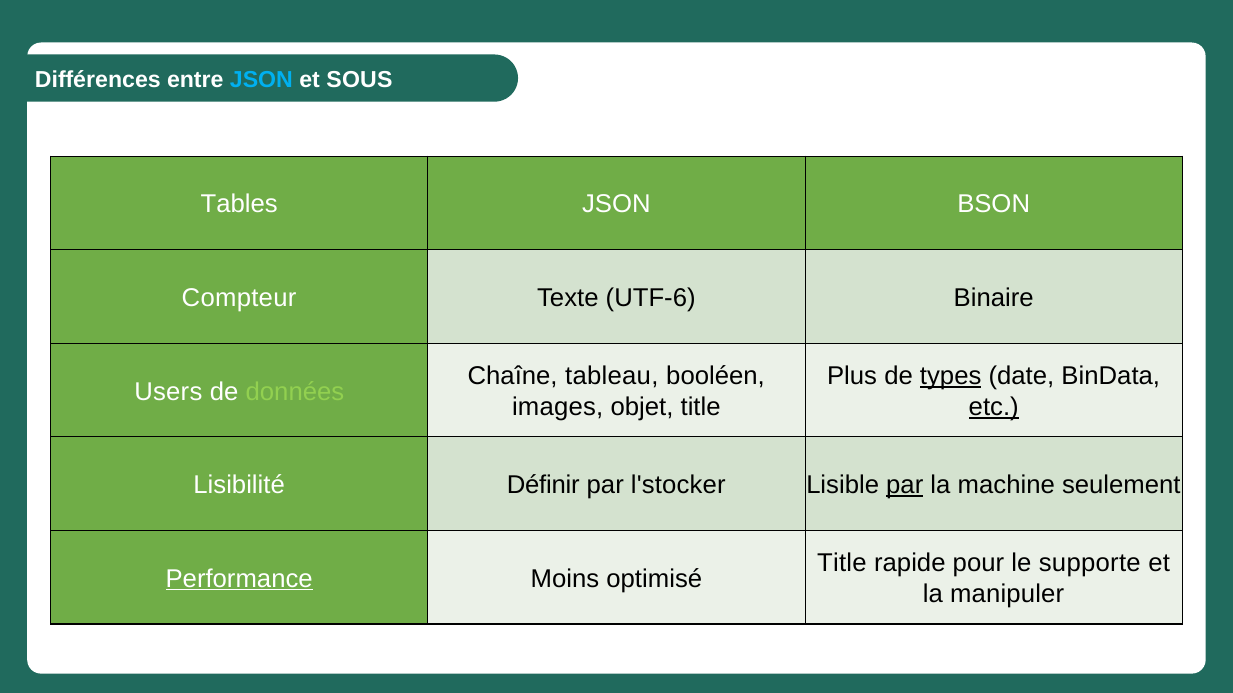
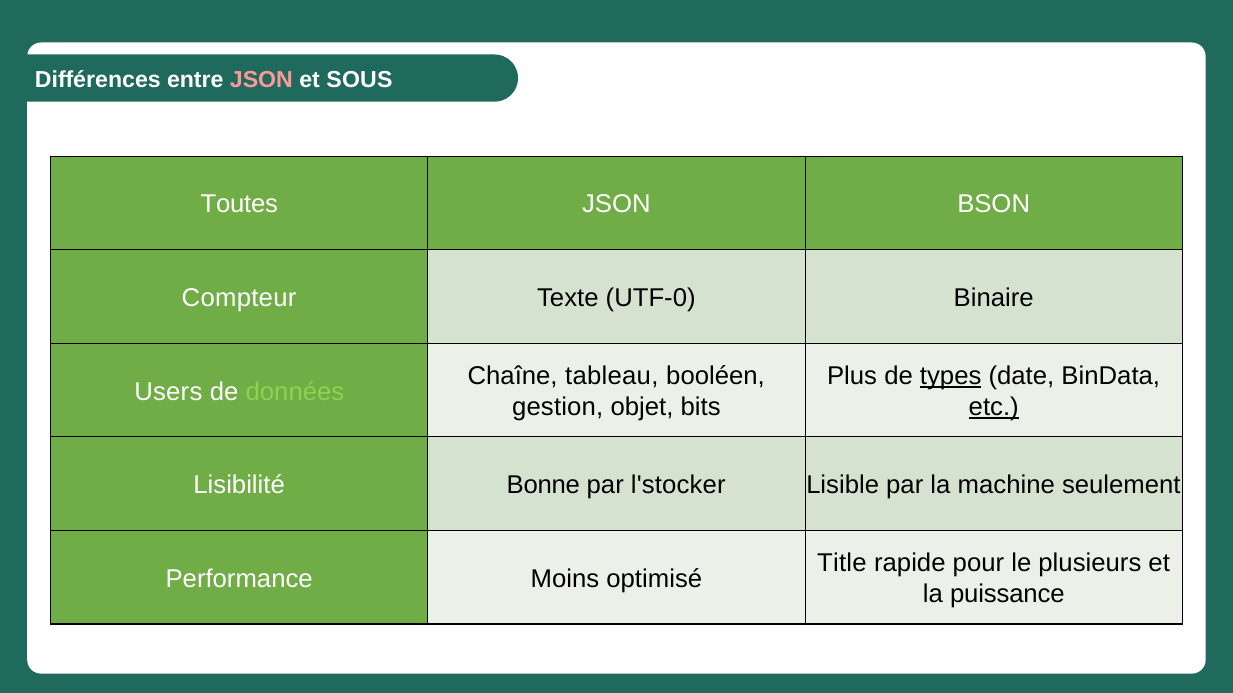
JSON at (261, 80) colour: light blue -> pink
Tables: Tables -> Toutes
UTF-6: UTF-6 -> UTF-0
images: images -> gestion
objet title: title -> bits
Définir: Définir -> Bonne
par at (905, 485) underline: present -> none
supporte: supporte -> plusieurs
Performance underline: present -> none
manipuler: manipuler -> puissance
